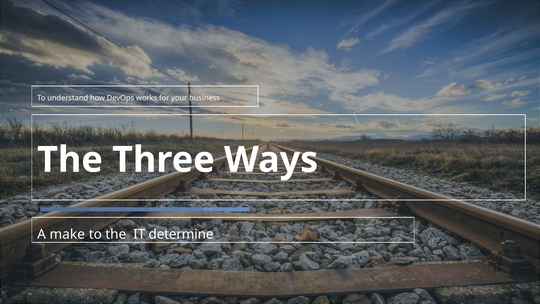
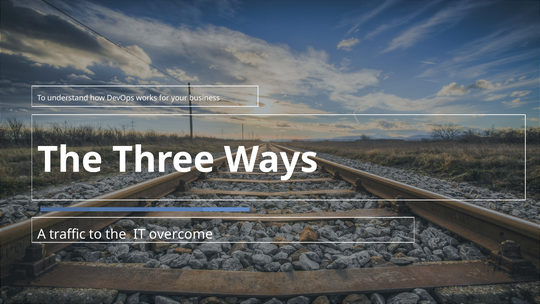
make: make -> traffic
determine: determine -> overcome
